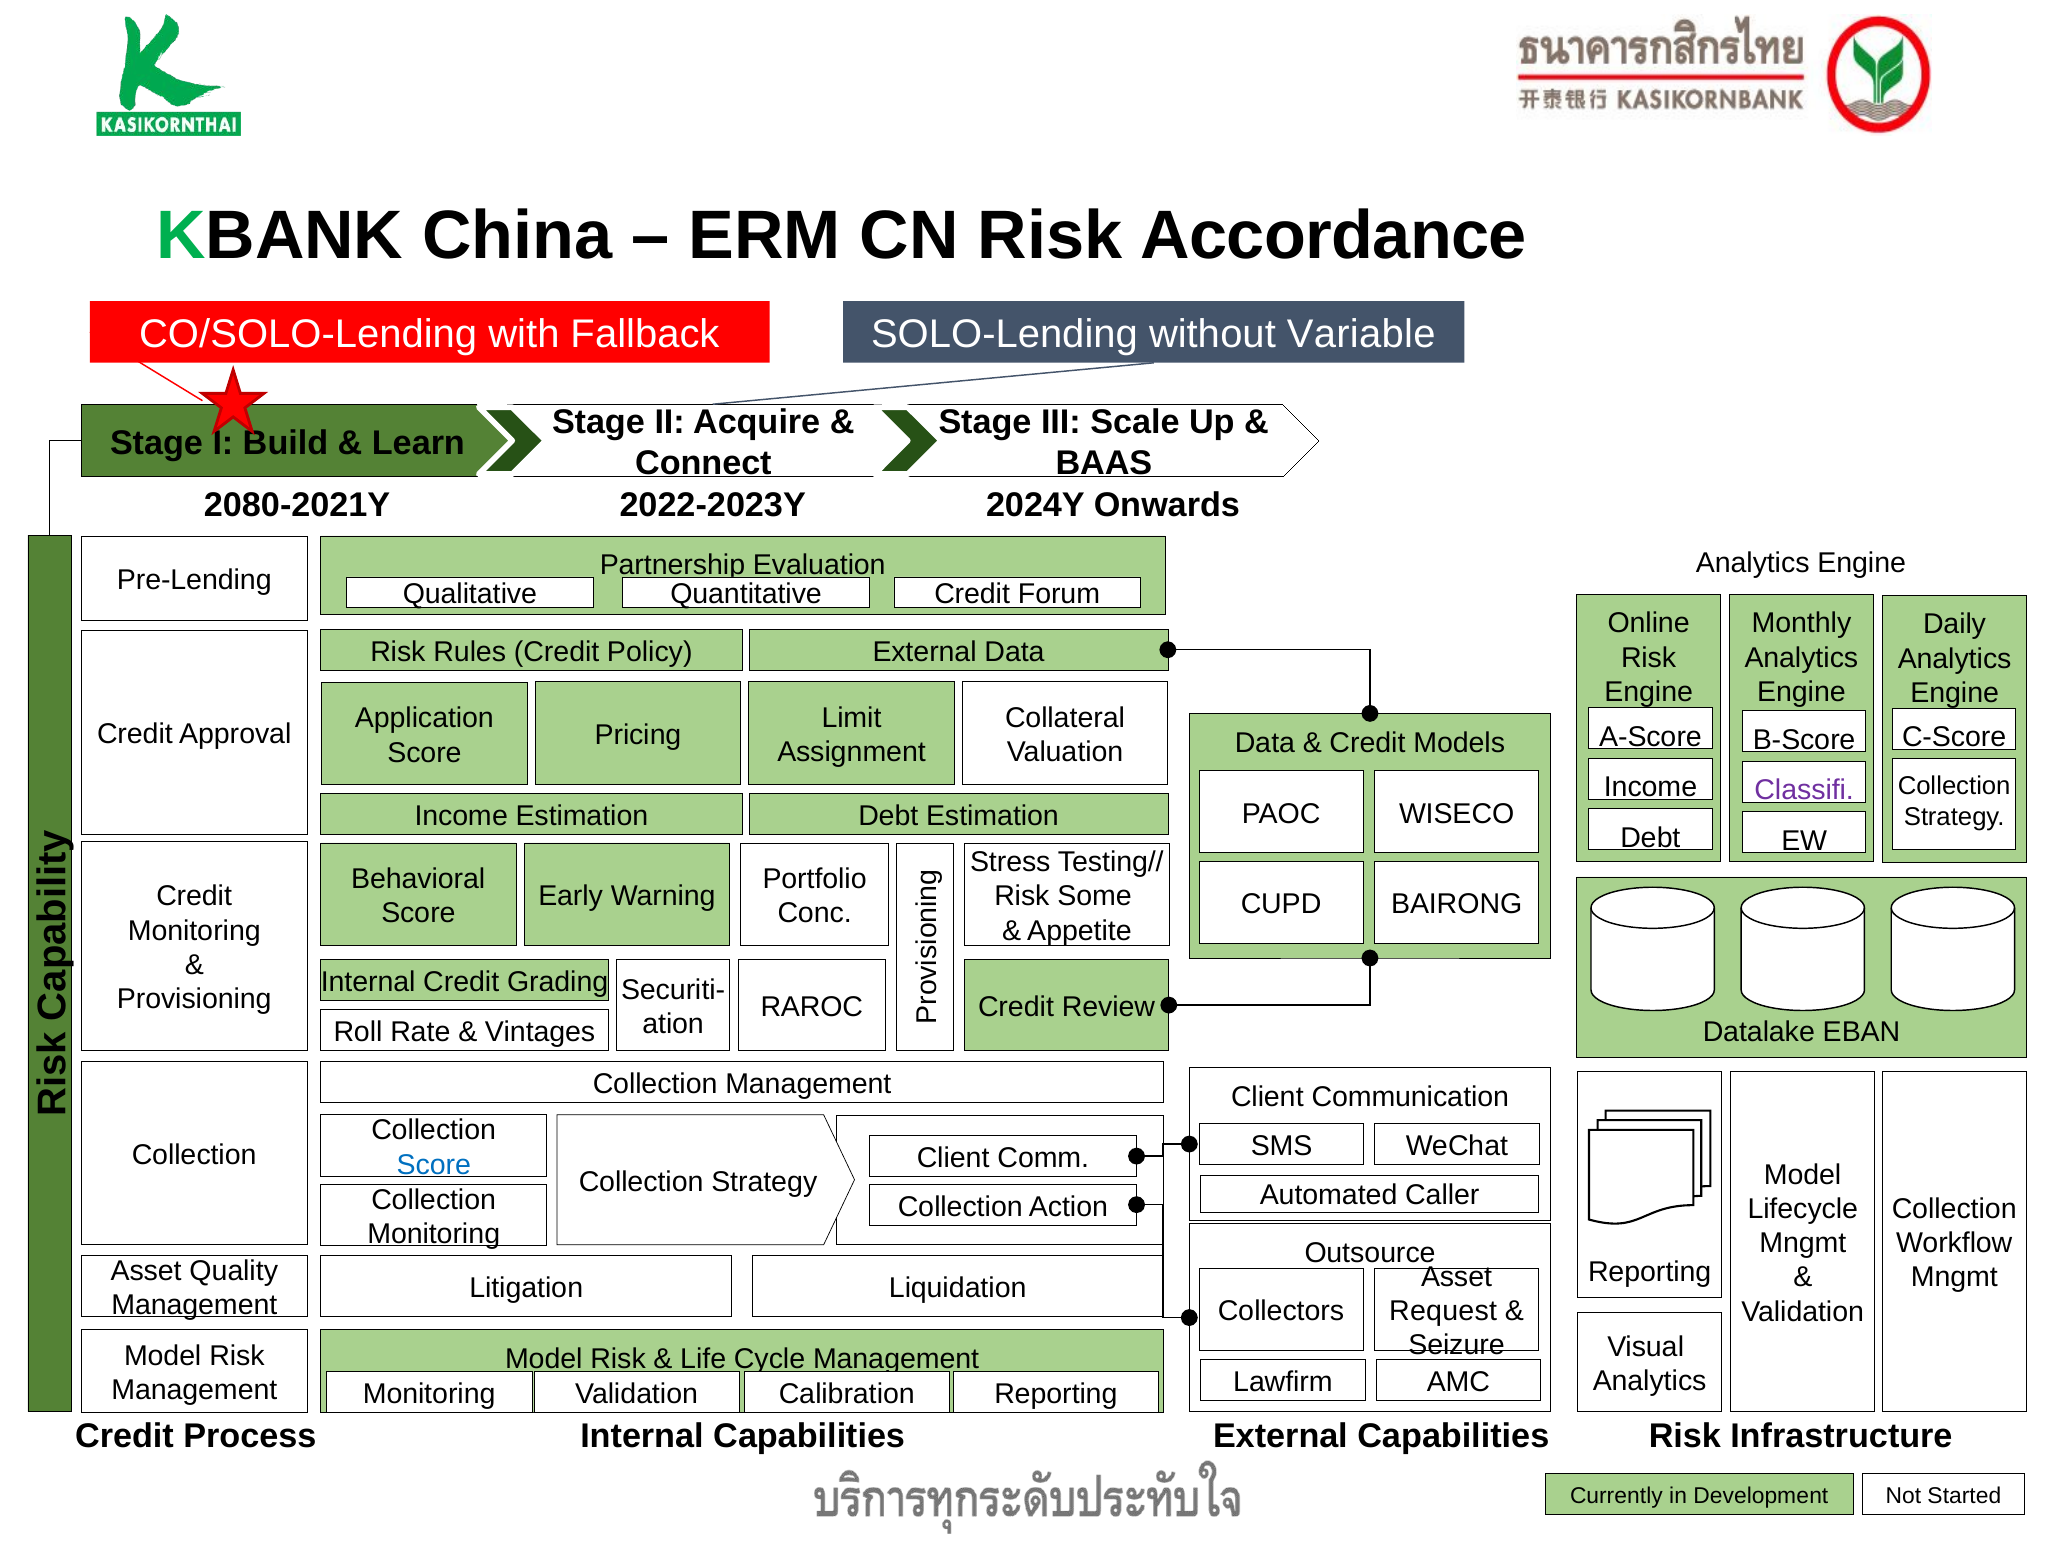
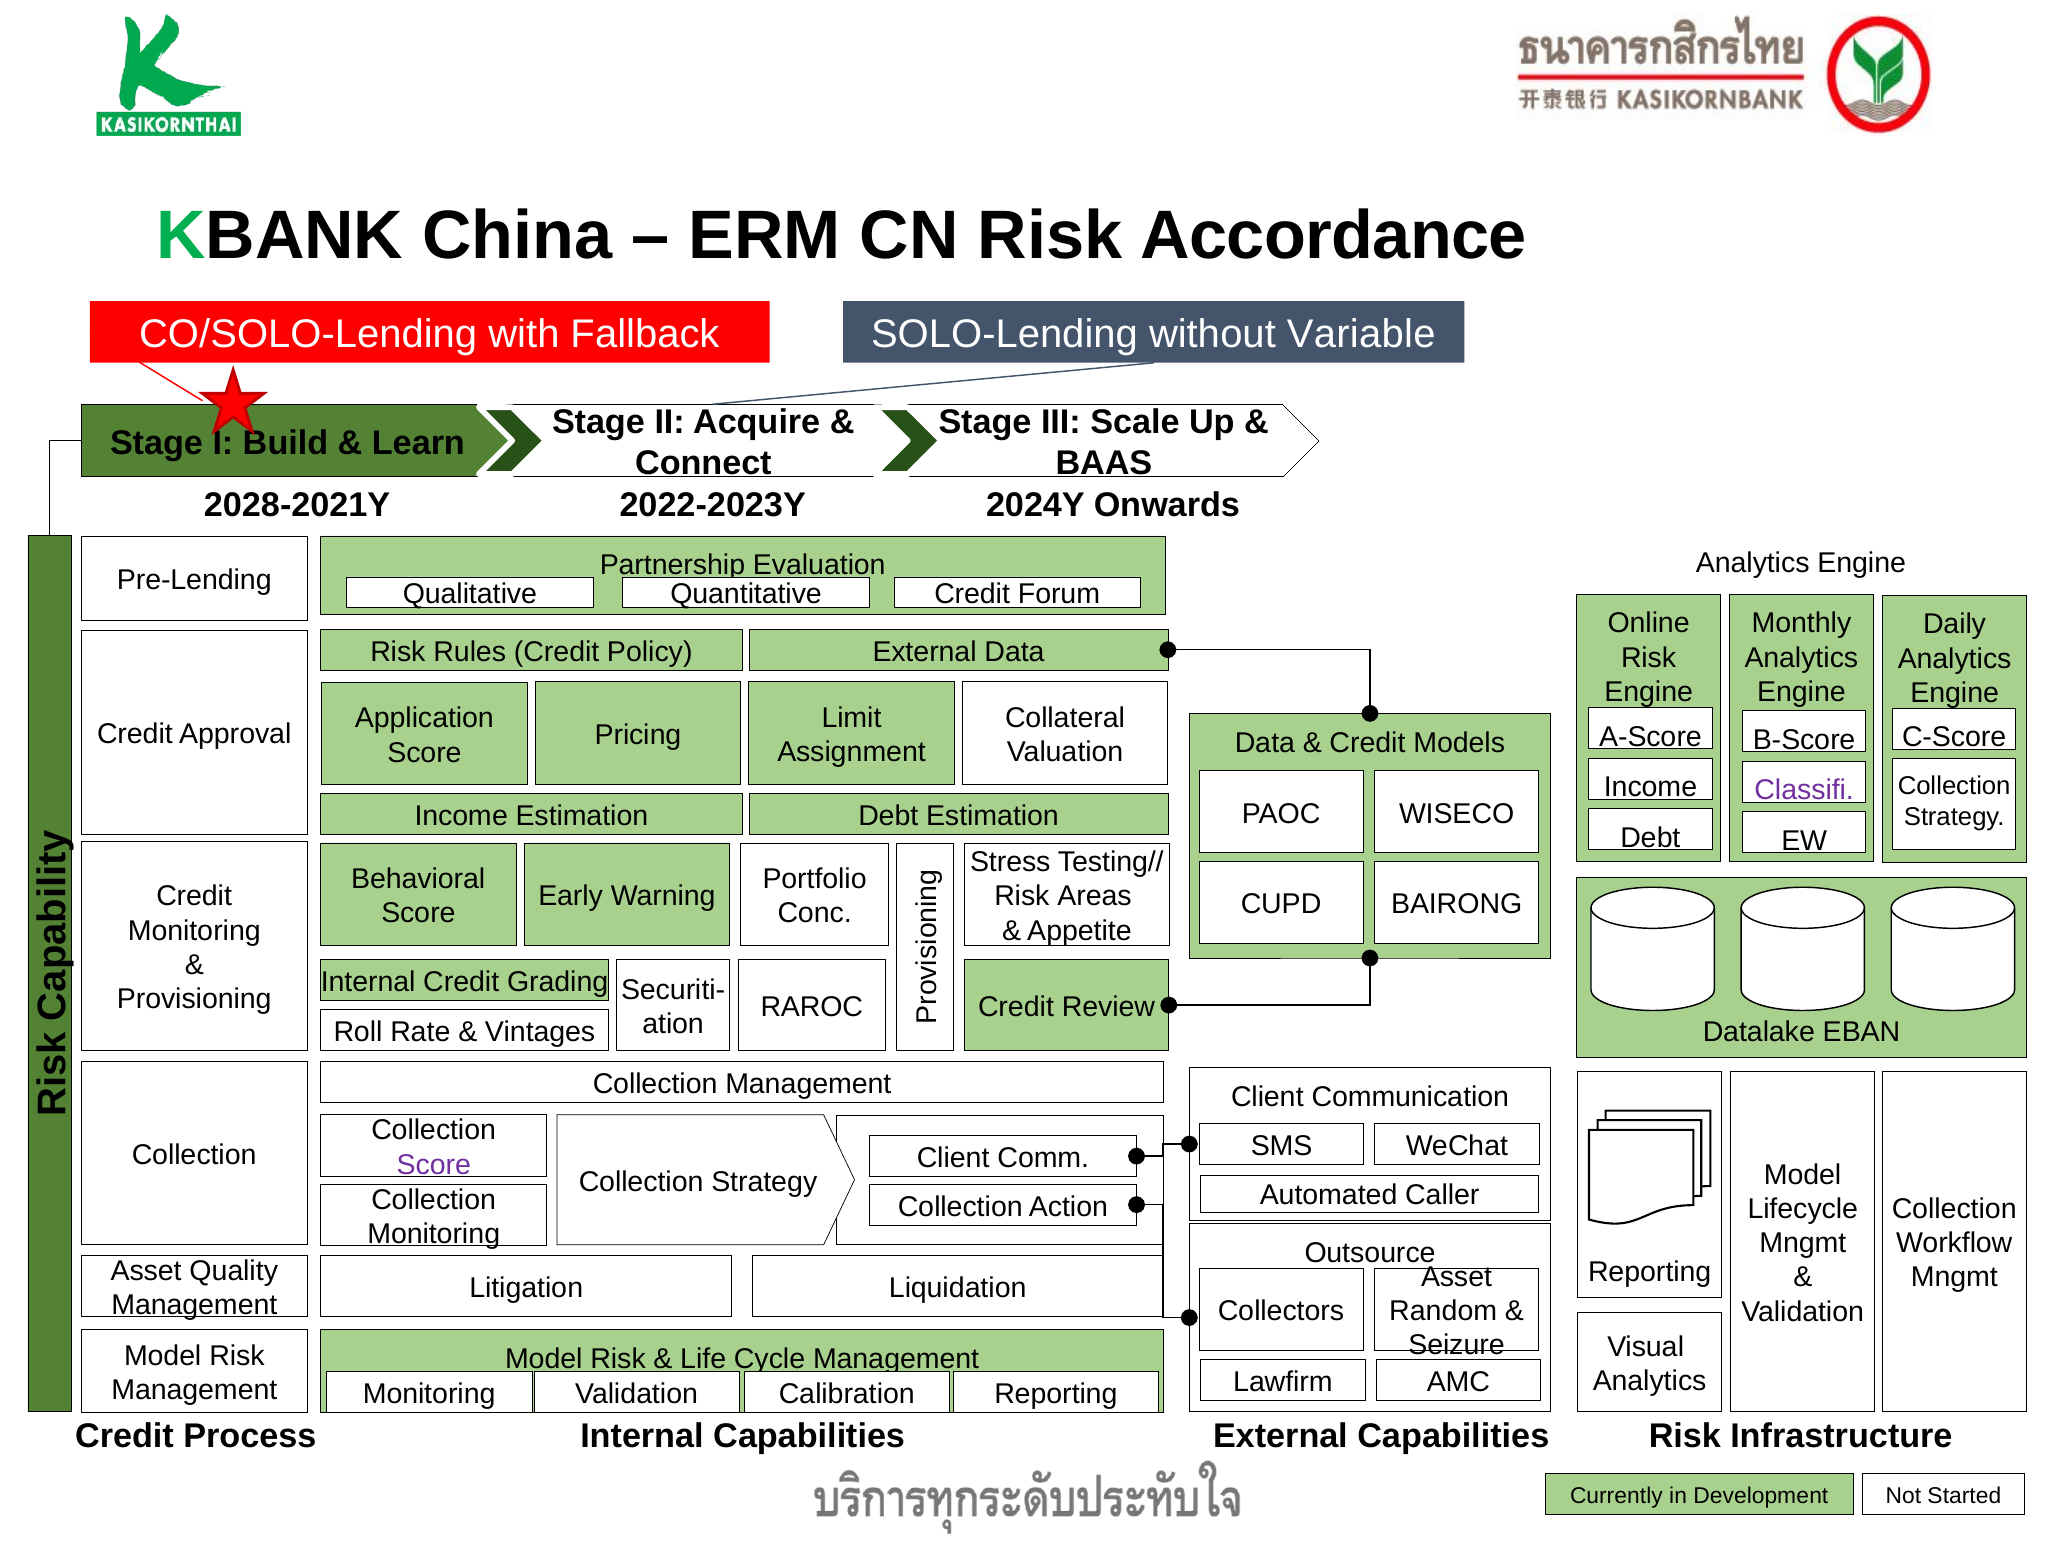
2080-2021Y: 2080-2021Y -> 2028-2021Y
Some: Some -> Areas
Score at (434, 1165) colour: blue -> purple
Request: Request -> Random
